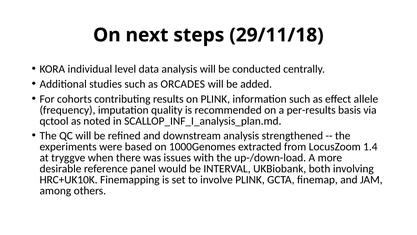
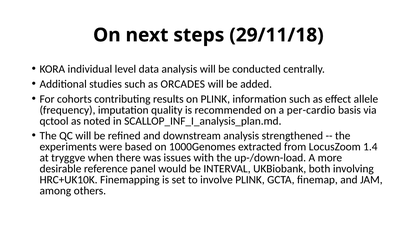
per-results: per-results -> per-cardio
